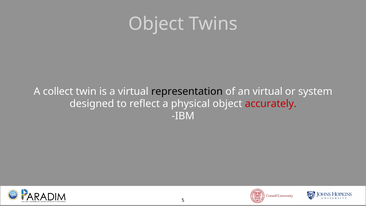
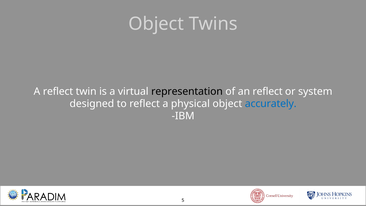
A collect: collect -> reflect
an virtual: virtual -> reflect
accurately colour: red -> blue
